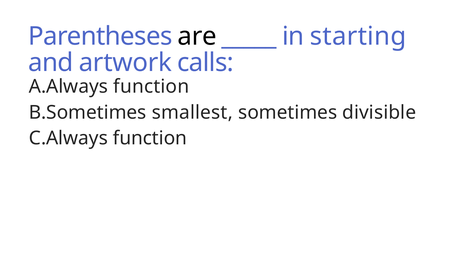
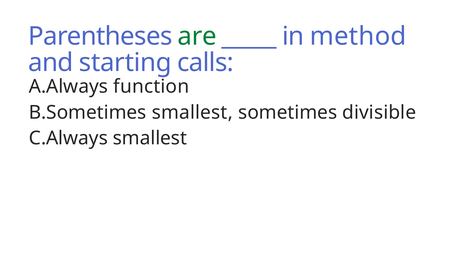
are colour: black -> green
starting: starting -> method
artwork: artwork -> starting
function at (150, 138): function -> smallest
